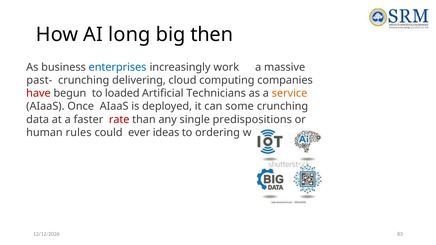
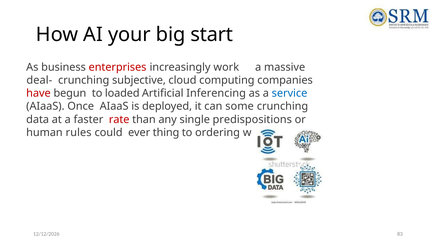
long: long -> your
then: then -> start
enterprises colour: blue -> red
past-: past- -> deal-
delivering: delivering -> subjective
Technicians: Technicians -> Inferencing
service colour: orange -> blue
ideas: ideas -> thing
